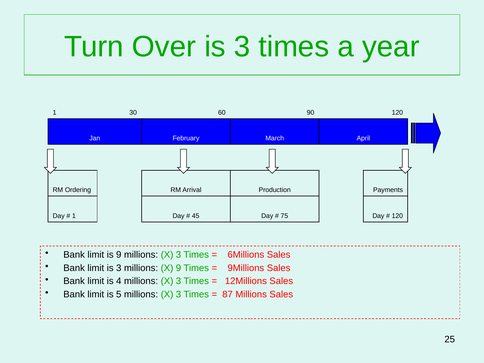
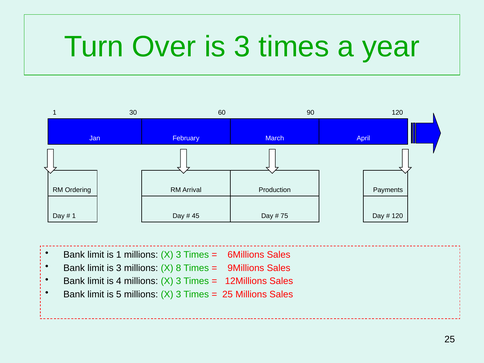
is 9: 9 -> 1
X 9: 9 -> 8
87 at (228, 294): 87 -> 25
